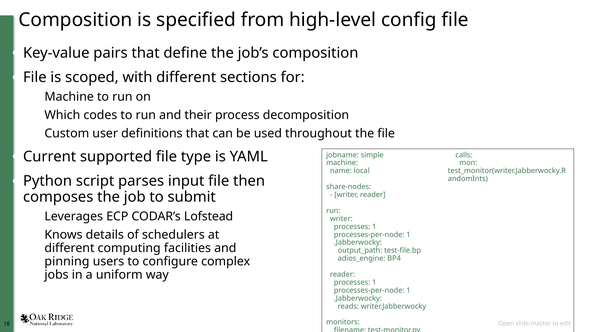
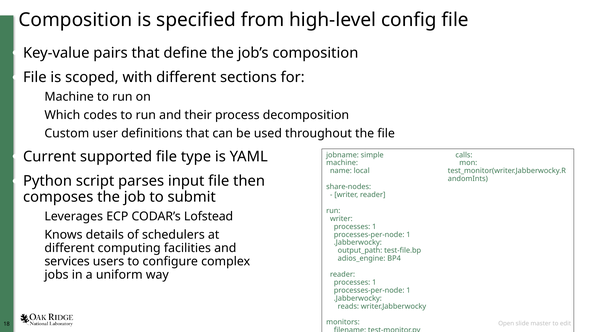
pinning: pinning -> services
